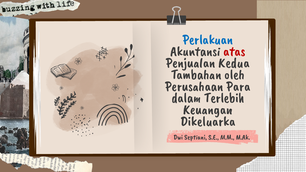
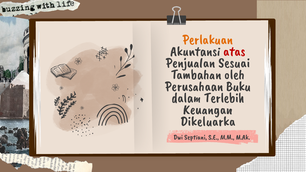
Perlakuan colour: blue -> orange
Kedua: Kedua -> Sesuai
Para: Para -> Buku
